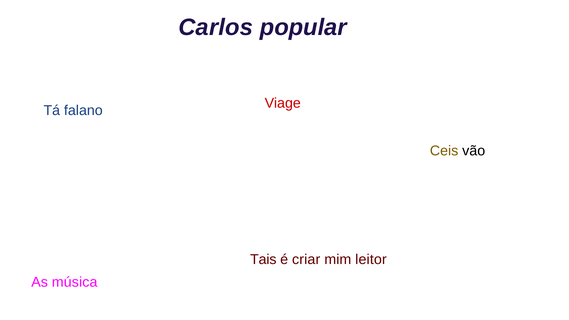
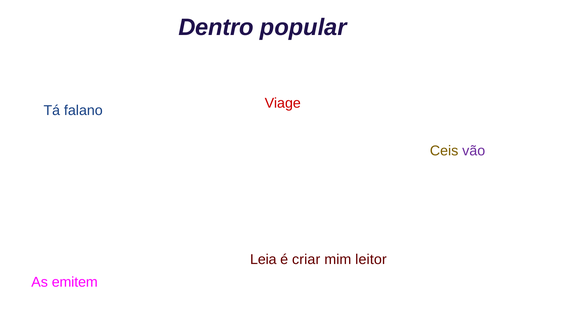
Carlos: Carlos -> Dentro
vão colour: black -> purple
Tais: Tais -> Leia
música: música -> emitem
